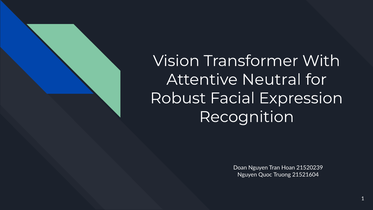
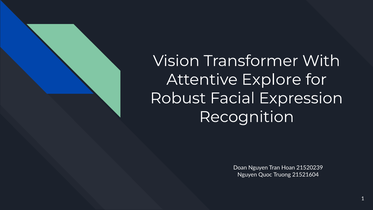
Neutral: Neutral -> Explore
